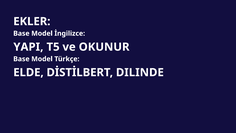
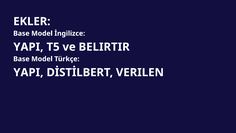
OKUNUR: OKUNUR -> BELIRTIR
ELDE at (28, 72): ELDE -> YAPI
DILINDE: DILINDE -> VERILEN
